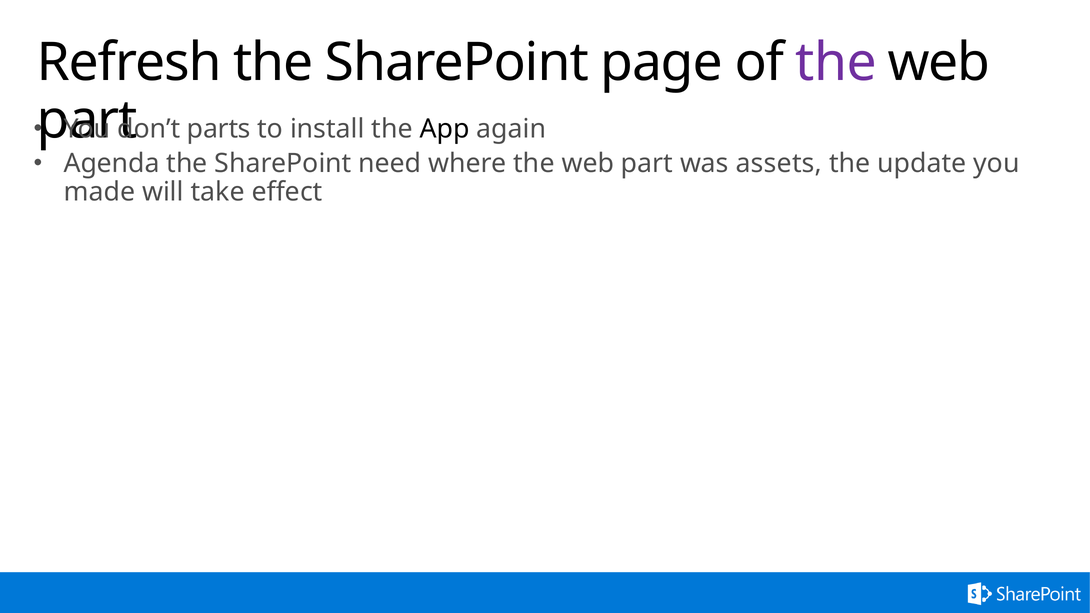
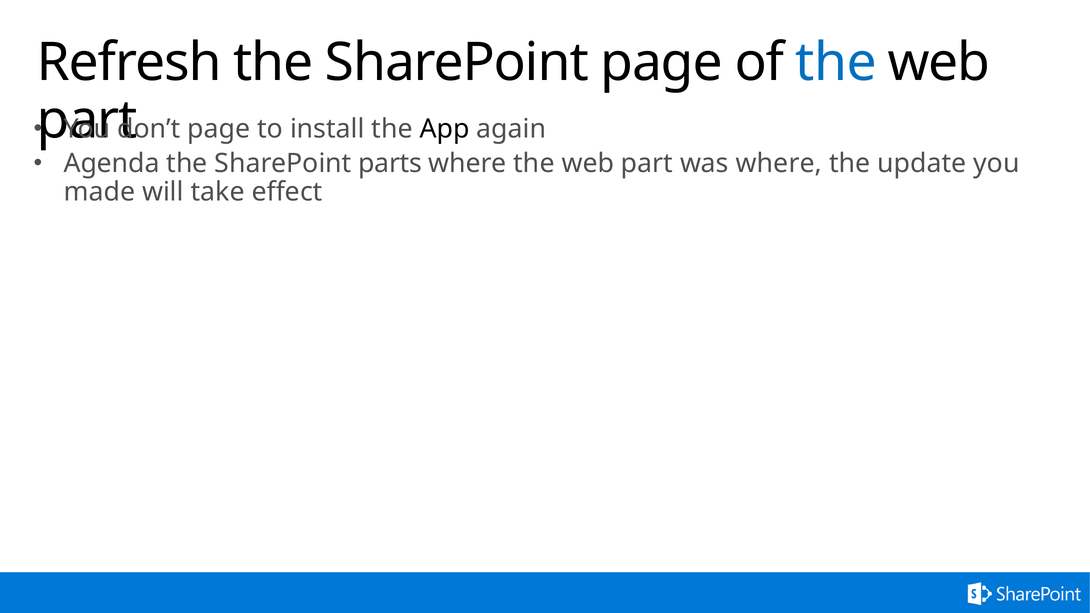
the at (836, 62) colour: purple -> blue
don’t parts: parts -> page
need: need -> parts
was assets: assets -> where
